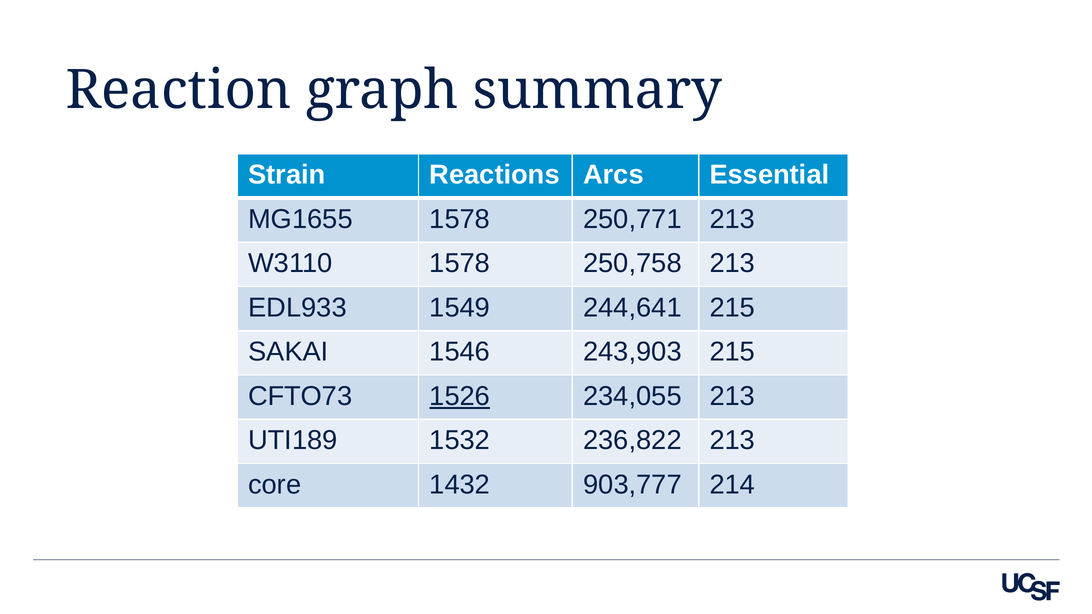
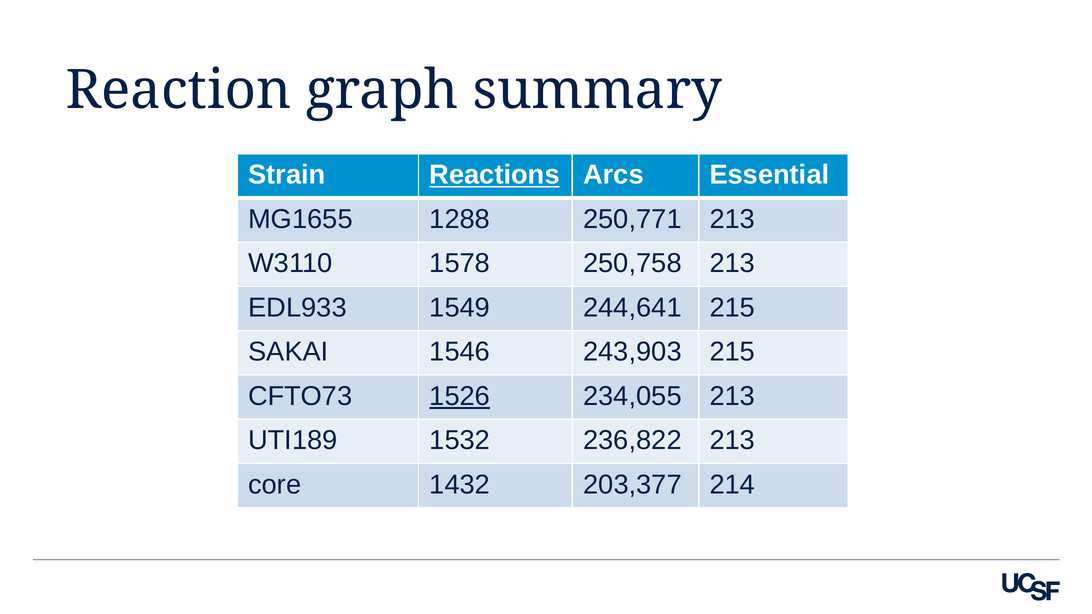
Reactions underline: none -> present
MG1655 1578: 1578 -> 1288
903,777: 903,777 -> 203,377
